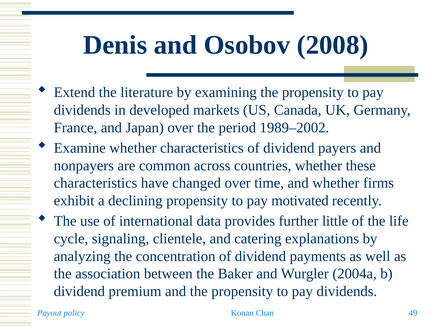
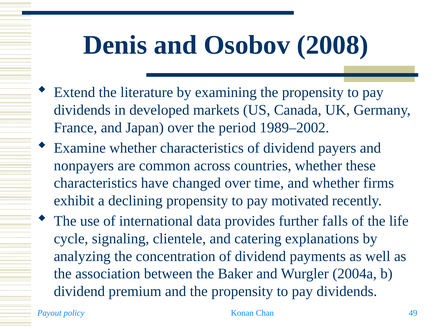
little: little -> falls
